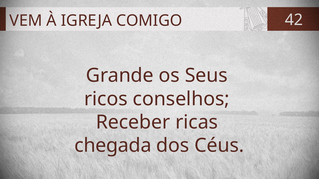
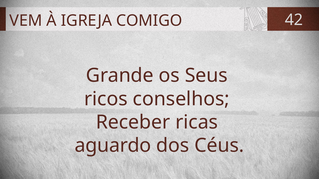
chegada: chegada -> aguardo
